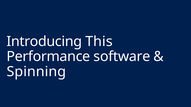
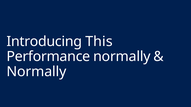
Performance software: software -> normally
Spinning at (36, 72): Spinning -> Normally
